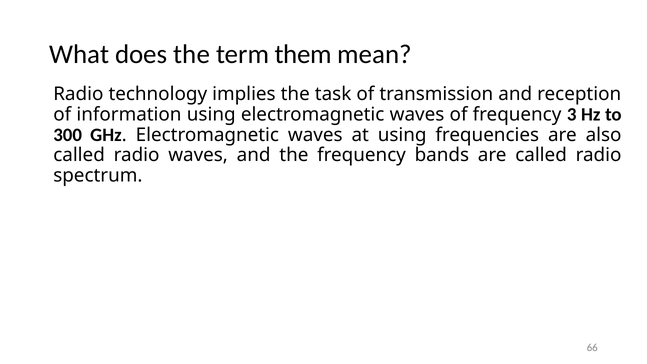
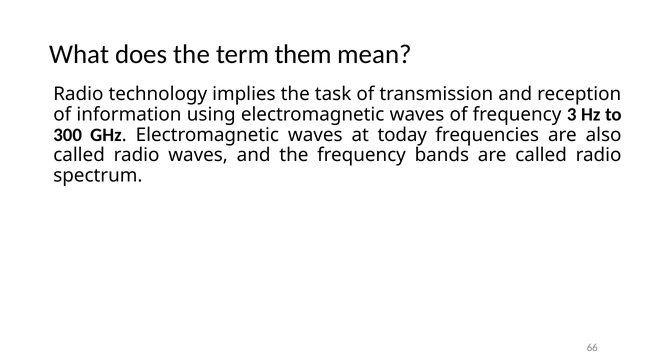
at using: using -> today
